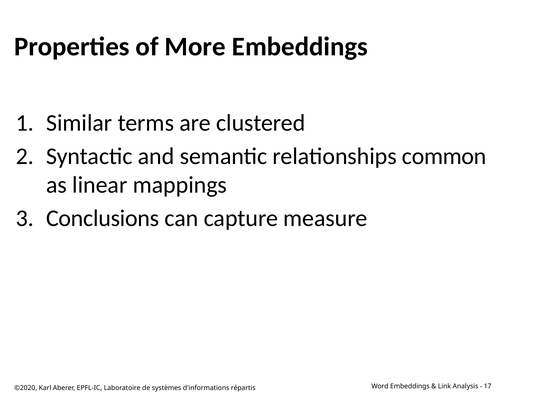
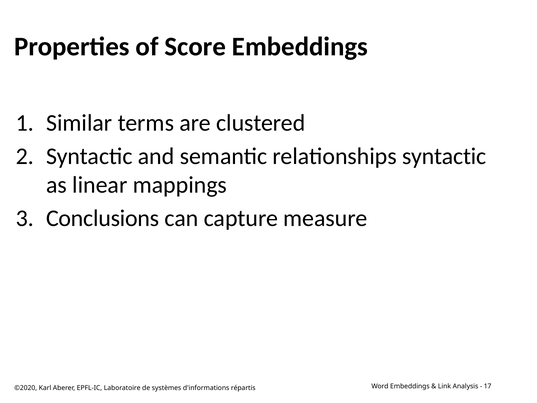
More: More -> Score
relationships common: common -> syntactic
